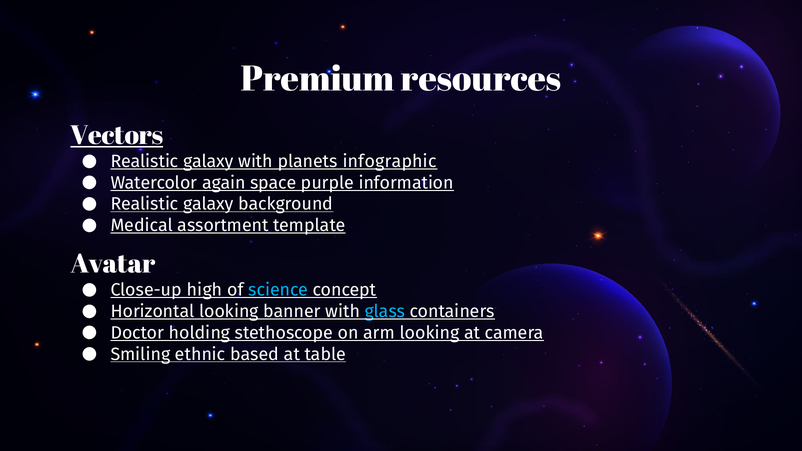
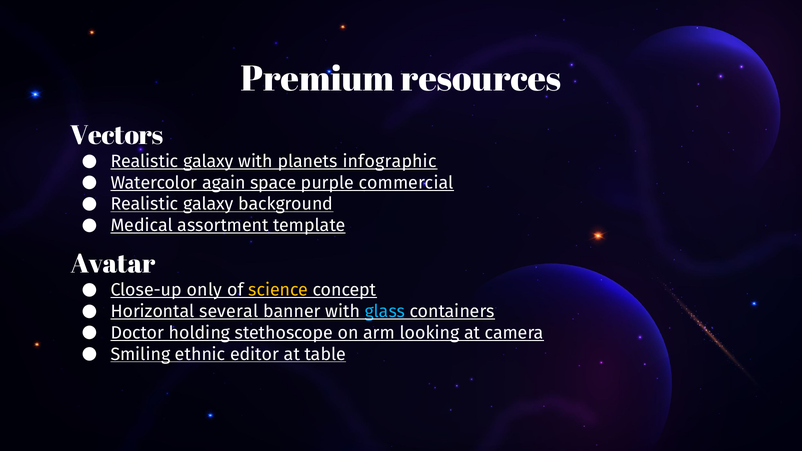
Vectors underline: present -> none
information: information -> commercial
high: high -> only
science colour: light blue -> yellow
Horizontal looking: looking -> several
based: based -> editor
